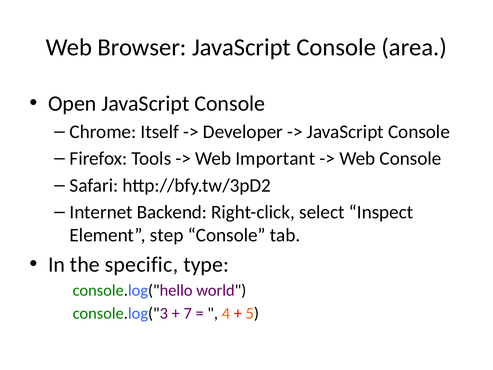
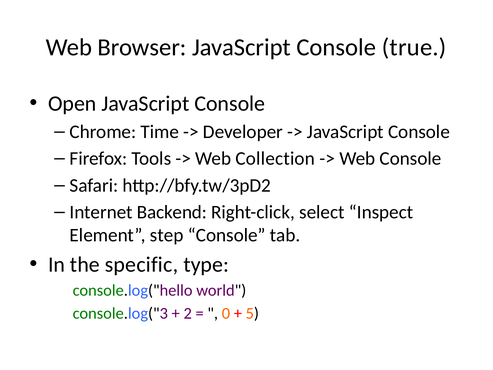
area: area -> true
Itself: Itself -> Time
Important: Important -> Collection
7: 7 -> 2
4: 4 -> 0
